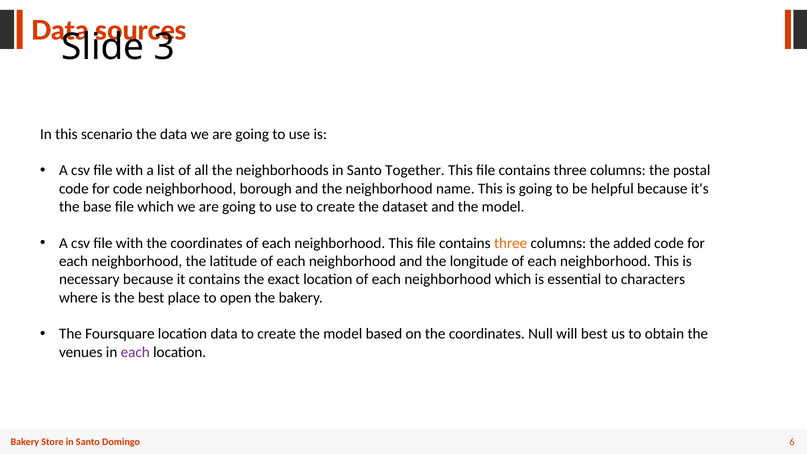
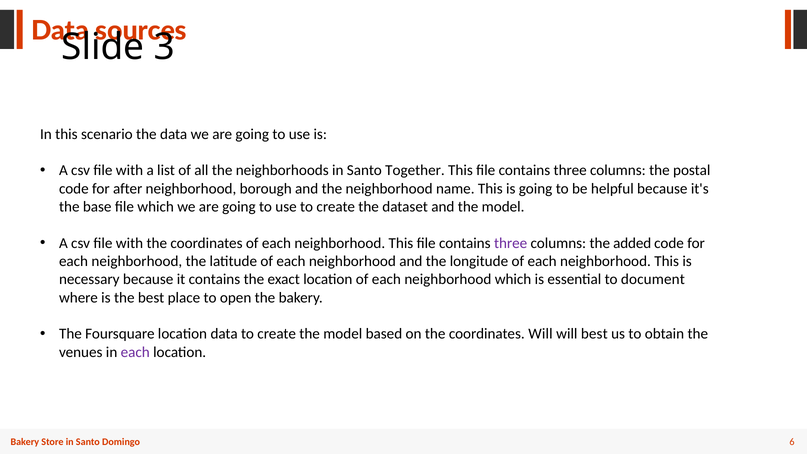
for code: code -> after
three at (511, 243) colour: orange -> purple
characters: characters -> document
coordinates Null: Null -> Will
